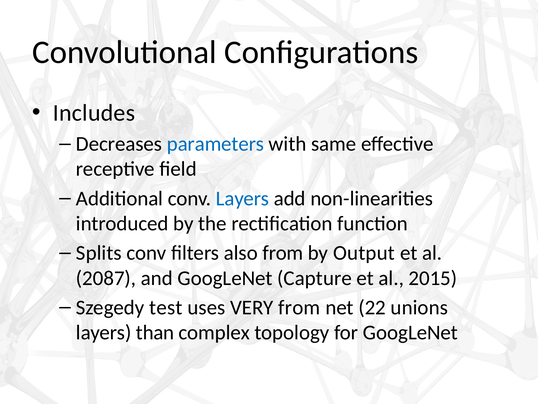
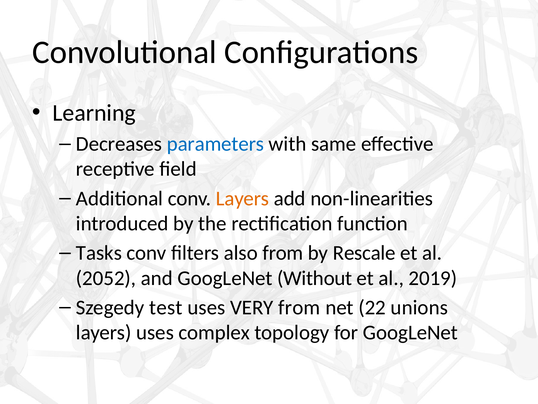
Includes: Includes -> Learning
Layers at (243, 198) colour: blue -> orange
Splits: Splits -> Tasks
Output: Output -> Rescale
2087: 2087 -> 2052
Capture: Capture -> Without
2015: 2015 -> 2019
layers than: than -> uses
